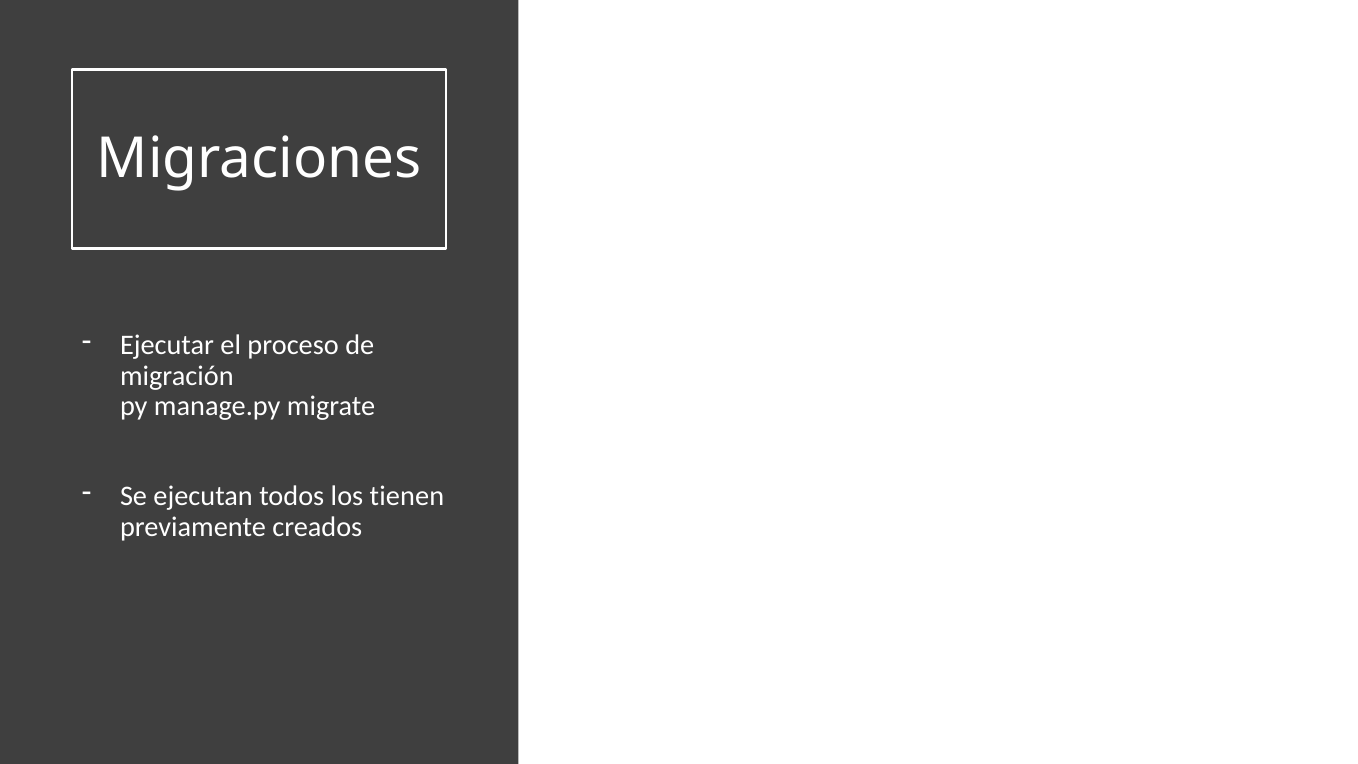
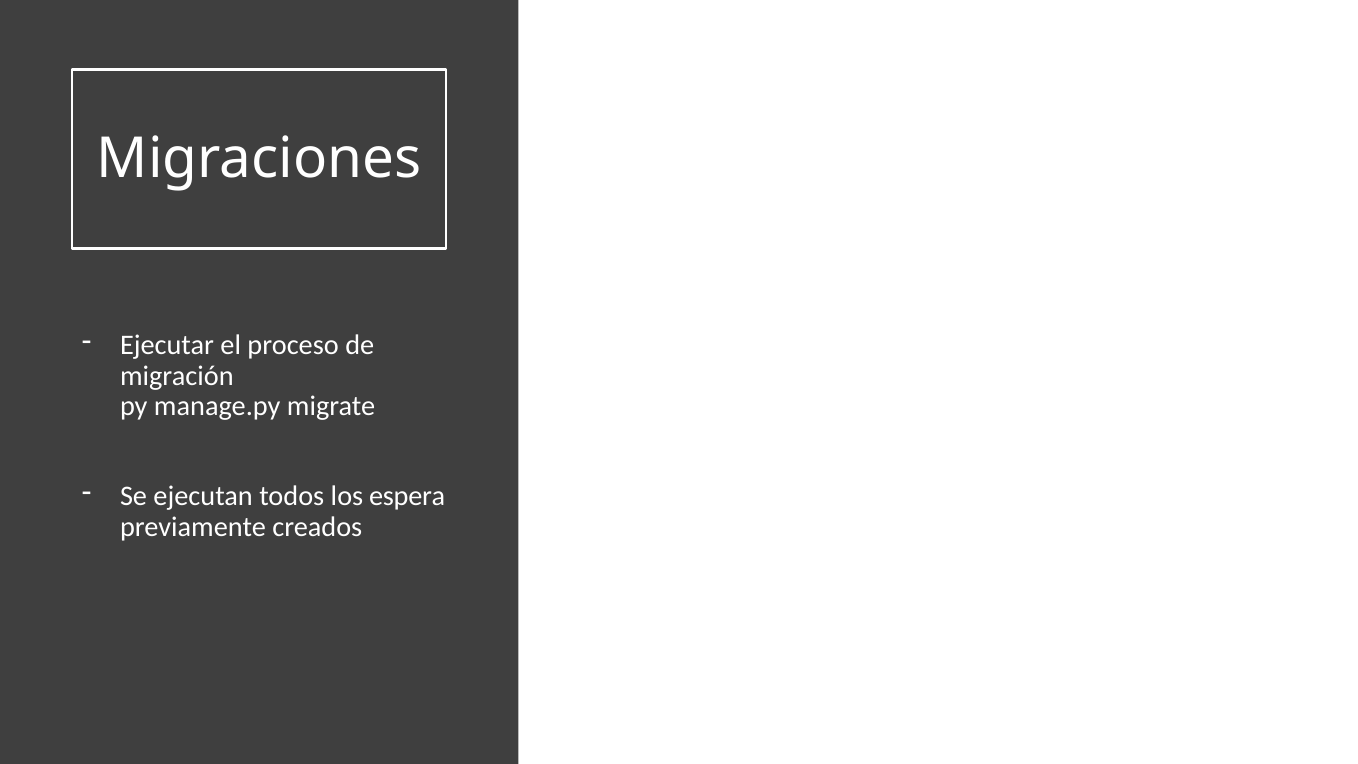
tienen: tienen -> espera
